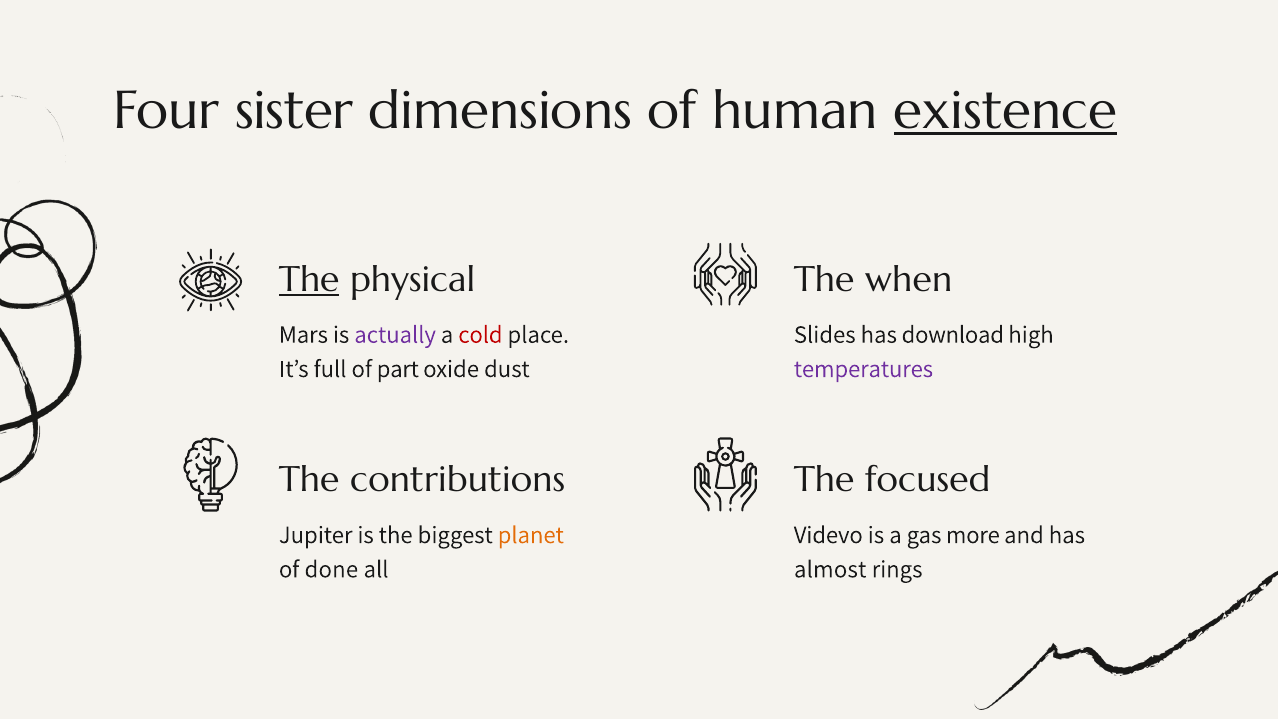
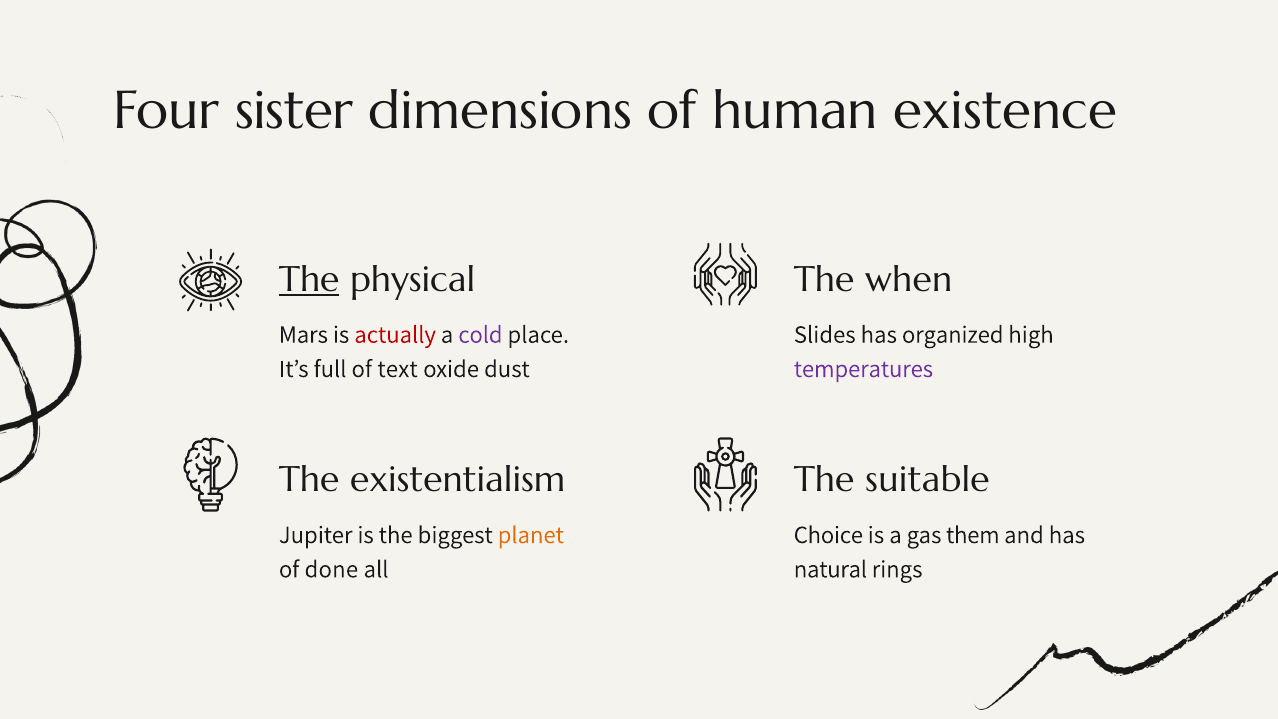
existence underline: present -> none
actually colour: purple -> red
cold colour: red -> purple
download: download -> organized
part: part -> text
contributions: contributions -> existentialism
focused: focused -> suitable
Videvo: Videvo -> Choice
more: more -> them
almost: almost -> natural
